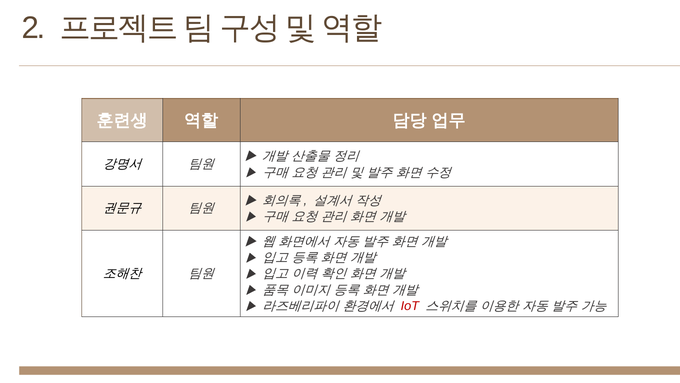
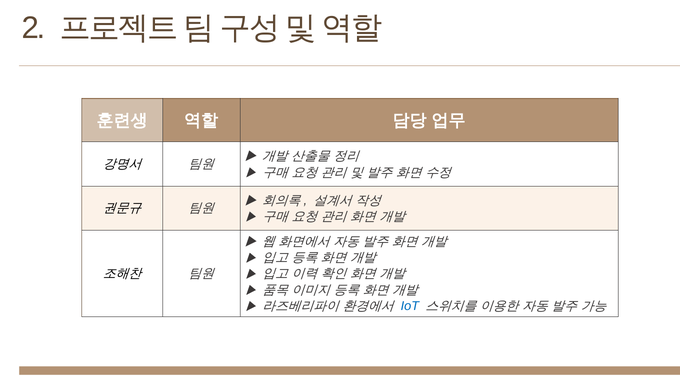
IoT colour: red -> blue
